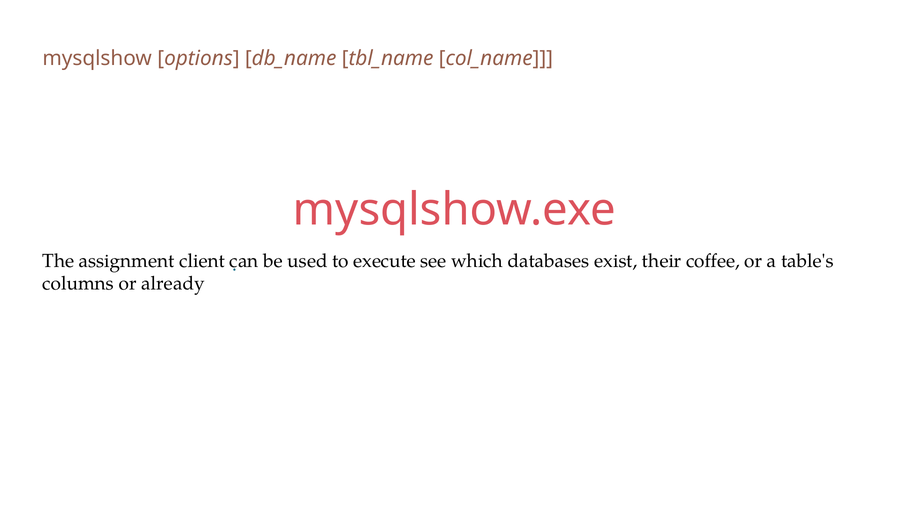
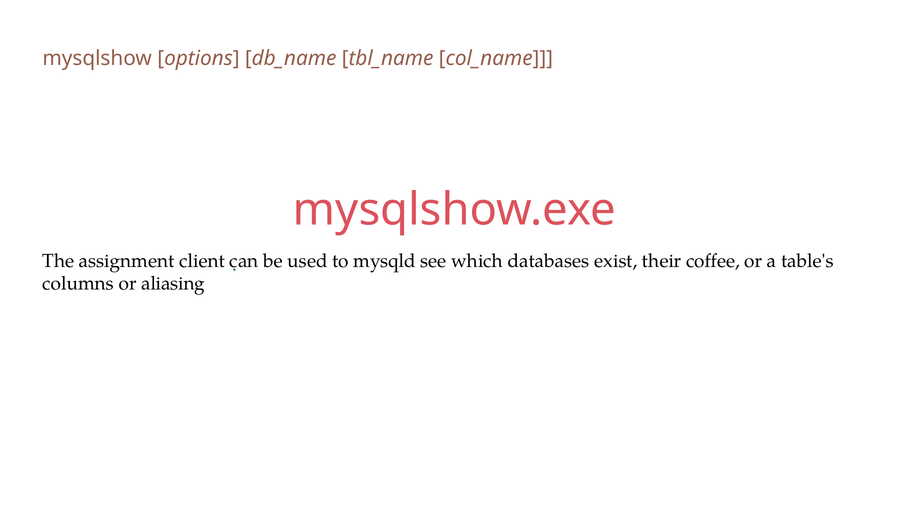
execute: execute -> mysqld
already: already -> aliasing
